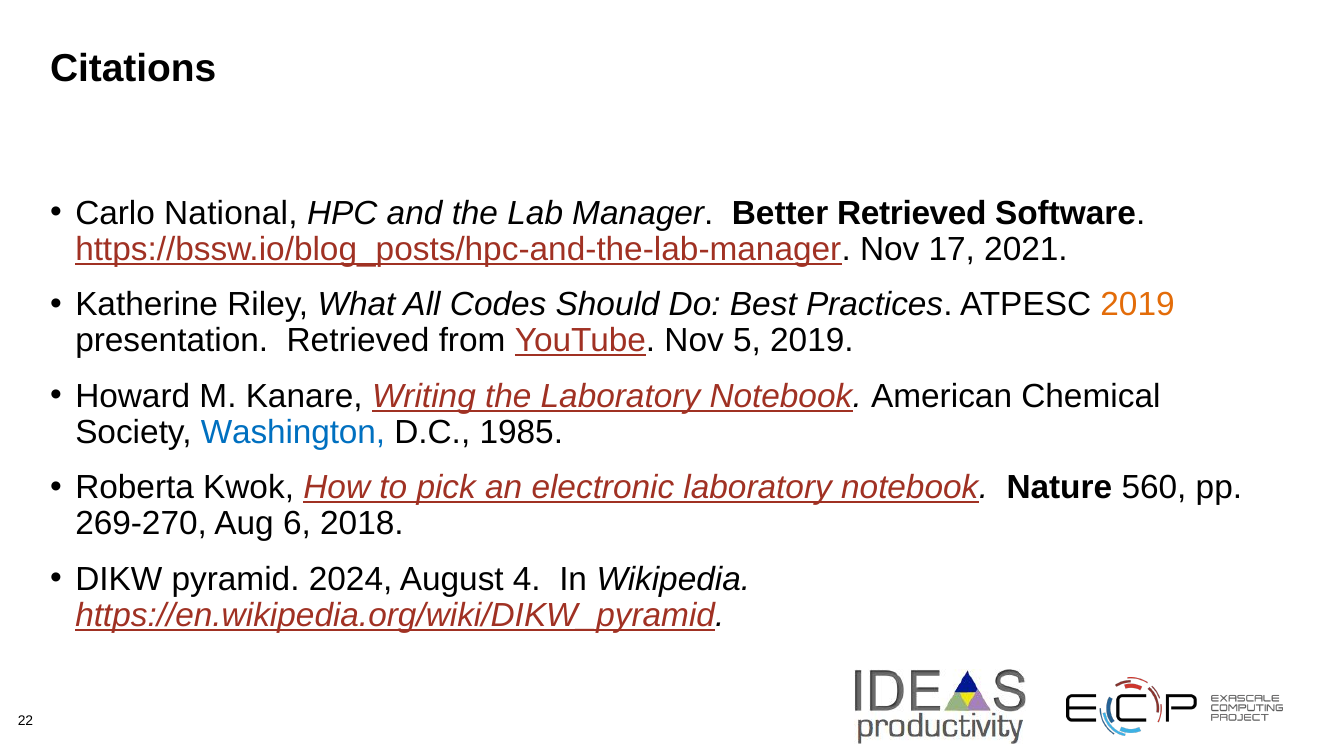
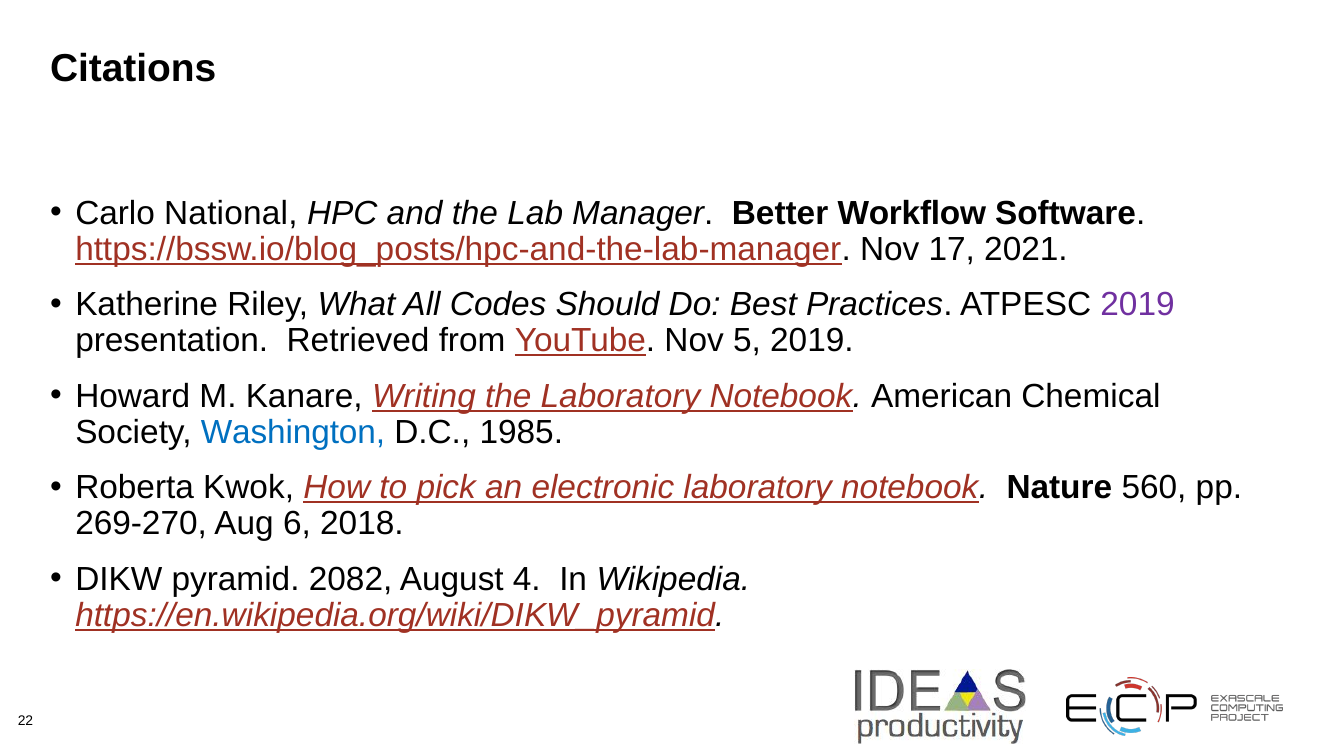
Better Retrieved: Retrieved -> Workflow
2019 at (1138, 305) colour: orange -> purple
2024: 2024 -> 2082
